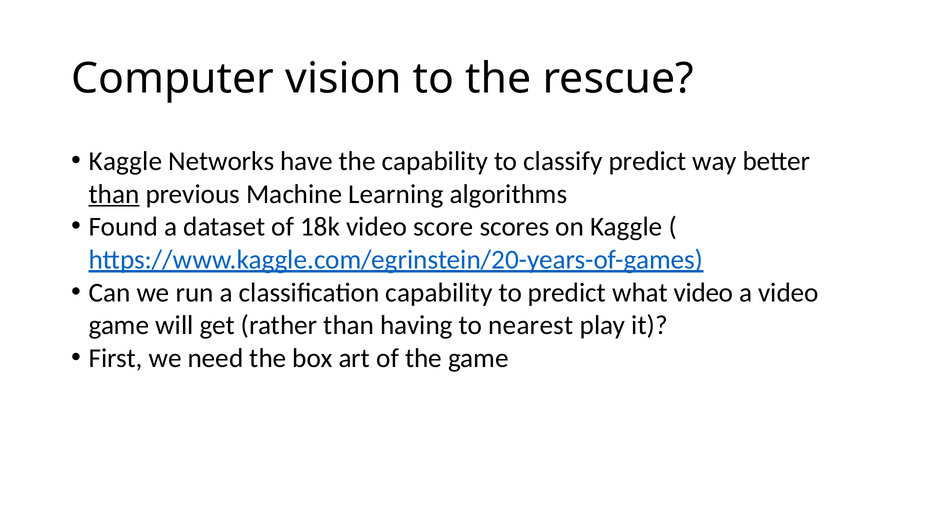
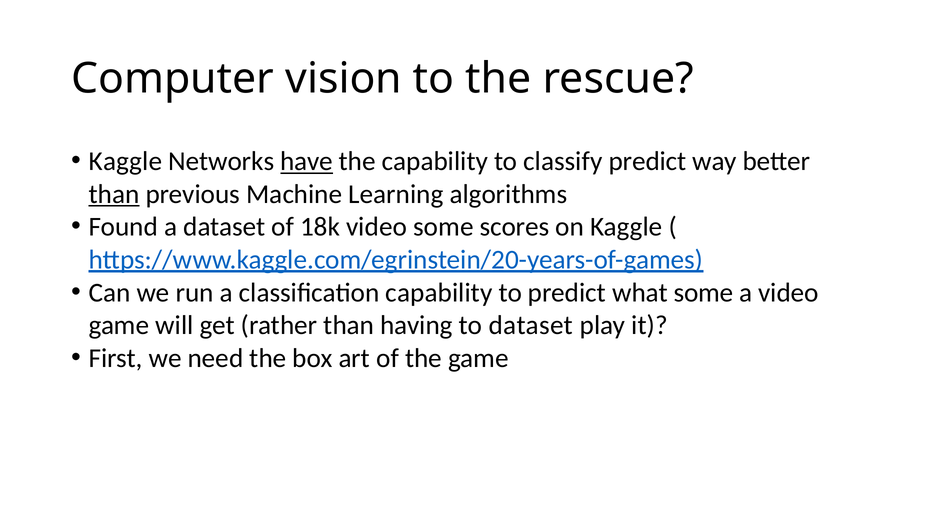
have underline: none -> present
video score: score -> some
what video: video -> some
to nearest: nearest -> dataset
